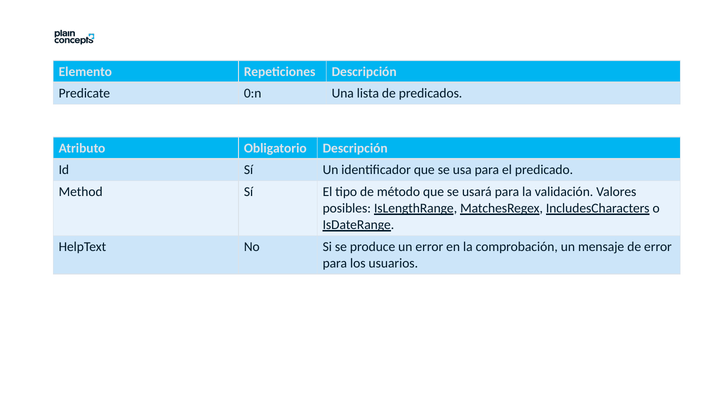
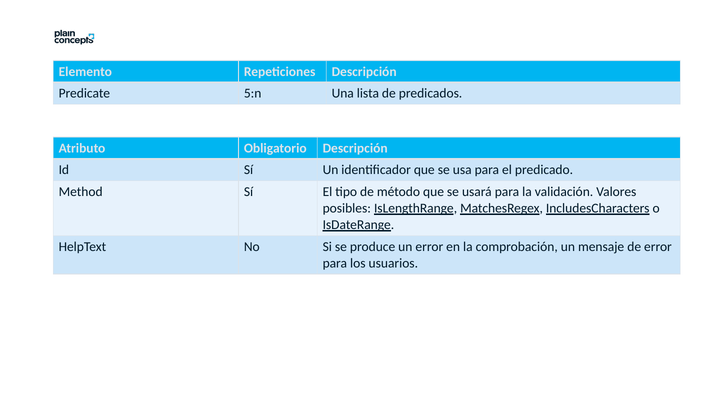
0:n: 0:n -> 5:n
